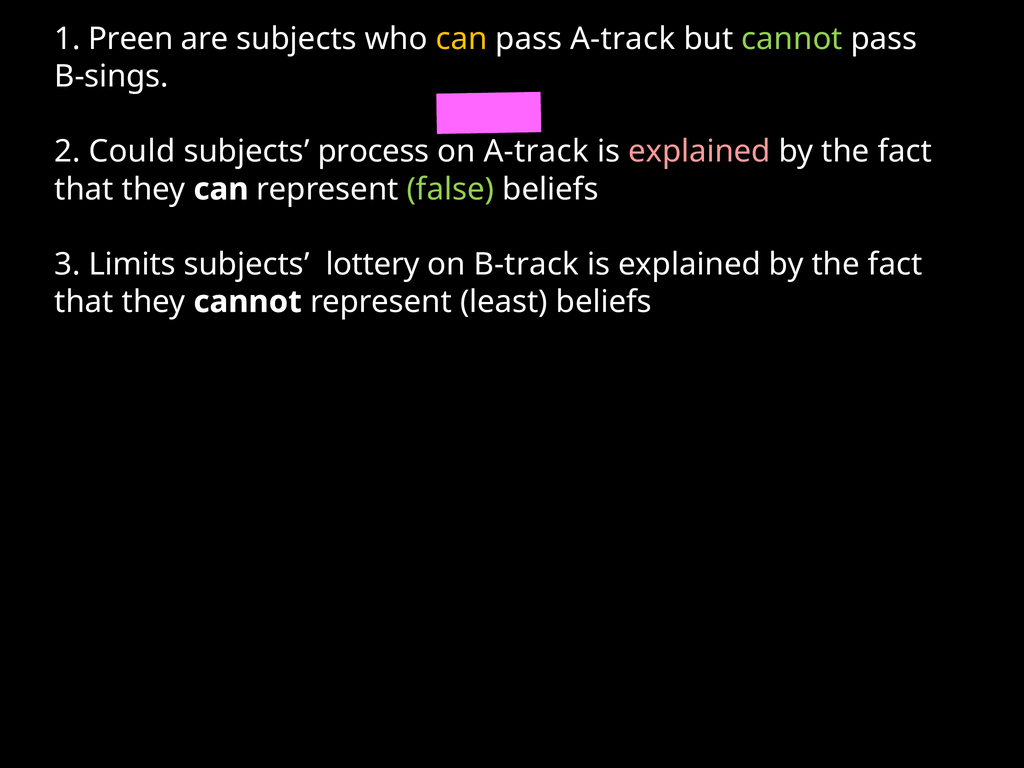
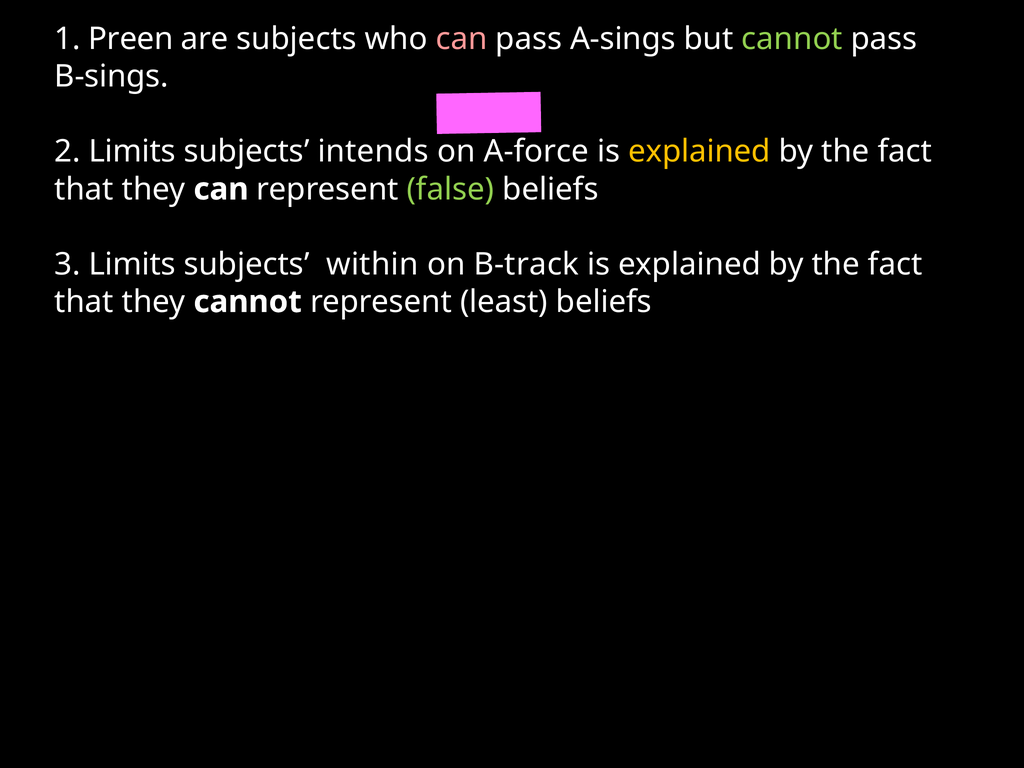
can at (462, 39) colour: yellow -> pink
pass A-track: A-track -> A-sings
2 Could: Could -> Limits
process: process -> intends
on A-track: A-track -> A-force
explained at (699, 152) colour: pink -> yellow
lottery: lottery -> within
